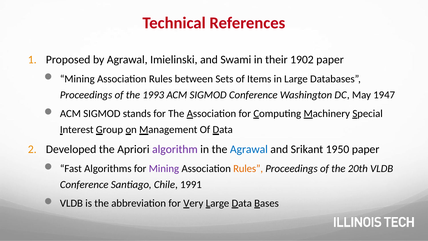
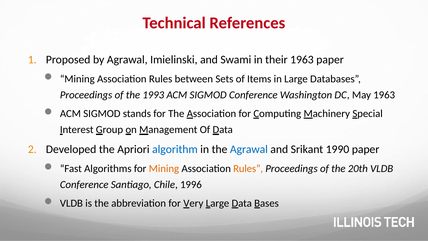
their 1902: 1902 -> 1963
May 1947: 1947 -> 1963
algorithm colour: purple -> blue
1950: 1950 -> 1990
Mining at (164, 168) colour: purple -> orange
1991: 1991 -> 1996
